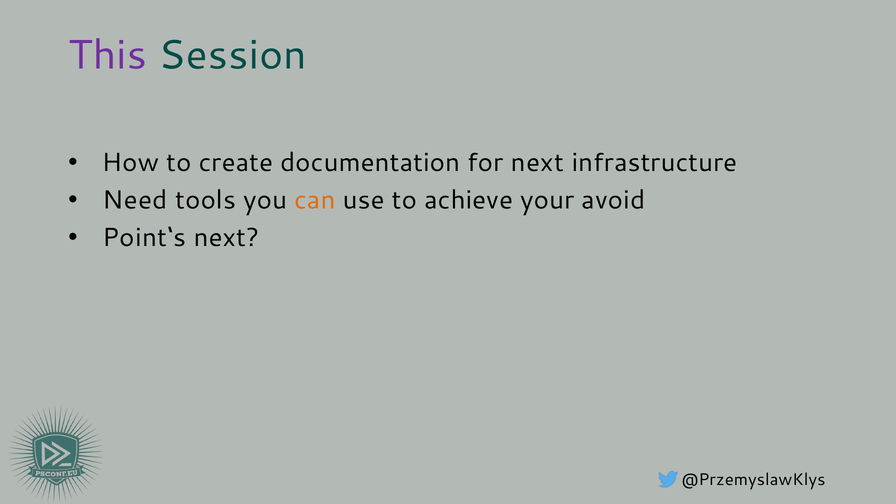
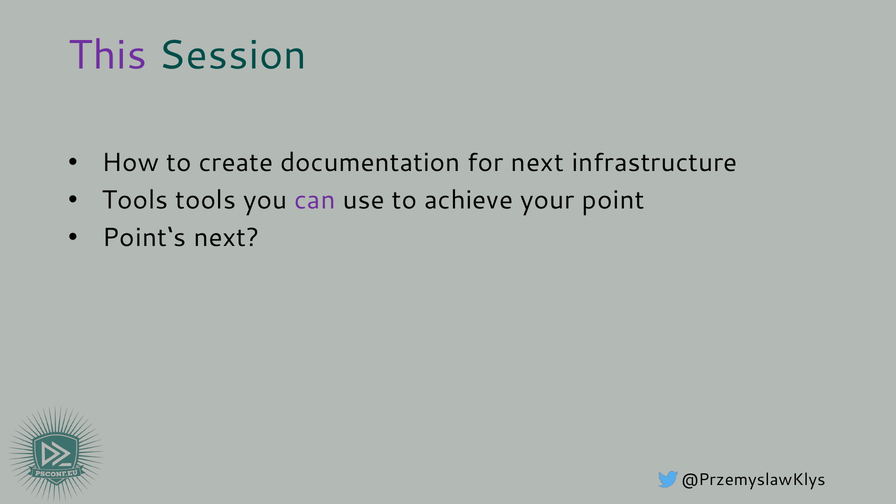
Need at (135, 200): Need -> Tools
can colour: orange -> purple
avoid: avoid -> point
